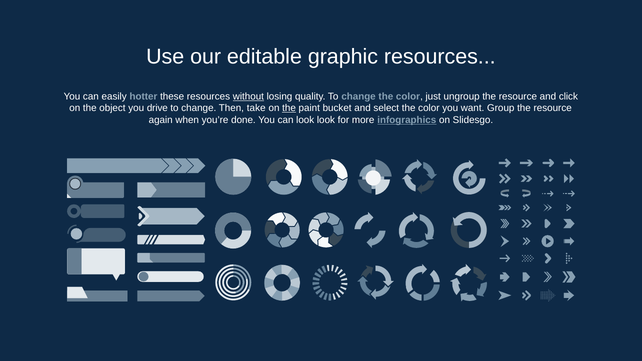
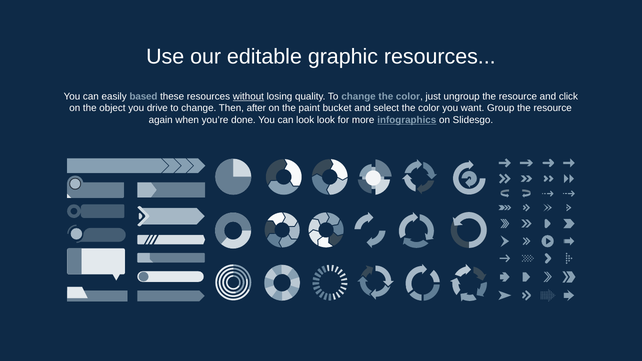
hotter: hotter -> based
take: take -> after
the at (289, 108) underline: present -> none
